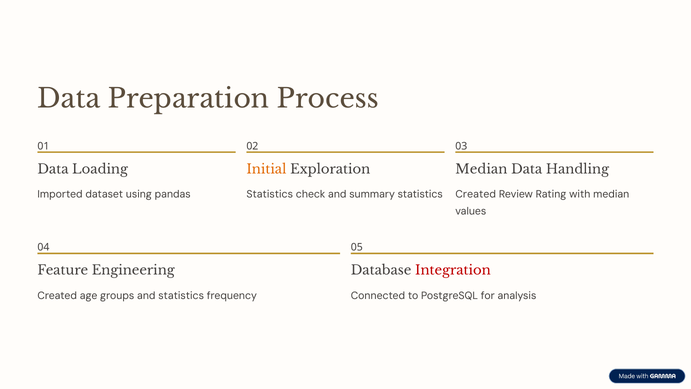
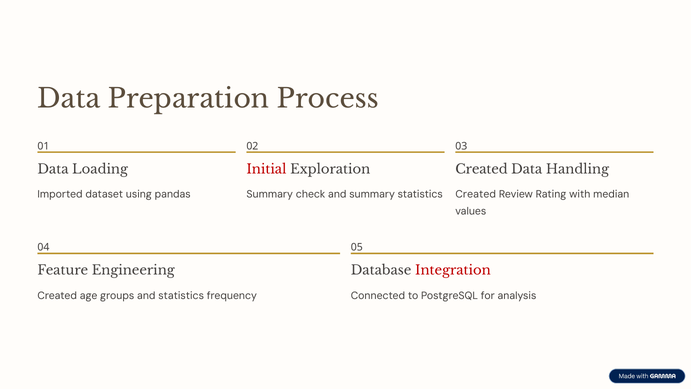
Initial colour: orange -> red
Median at (481, 169): Median -> Created
Statistics at (270, 194): Statistics -> Summary
